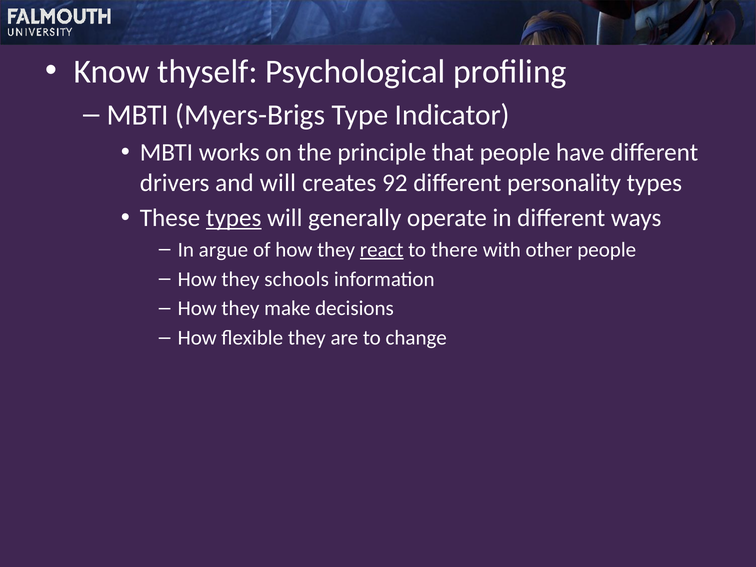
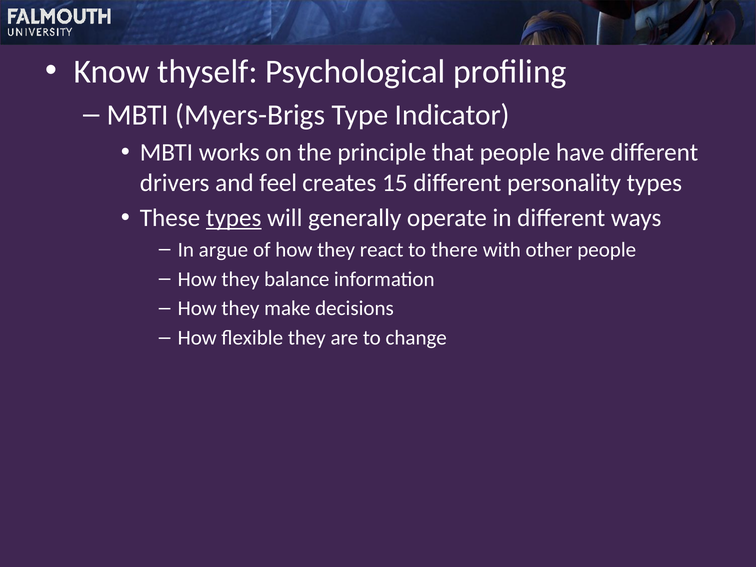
and will: will -> feel
92: 92 -> 15
react underline: present -> none
schools: schools -> balance
